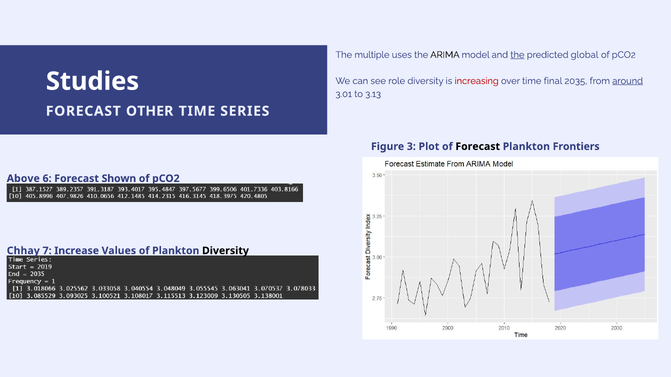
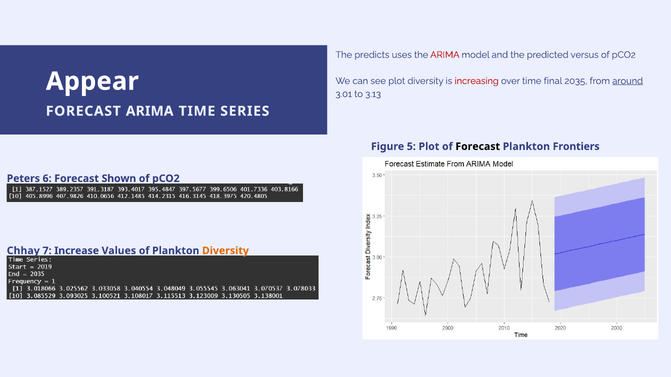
multiple: multiple -> predicts
ARIMA at (445, 55) colour: black -> red
the at (517, 55) underline: present -> none
global: global -> versus
see role: role -> plot
Studies: Studies -> Appear
FORECAST OTHER: OTHER -> ARIMA
3: 3 -> 5
Above: Above -> Peters
Diversity at (225, 251) colour: black -> orange
